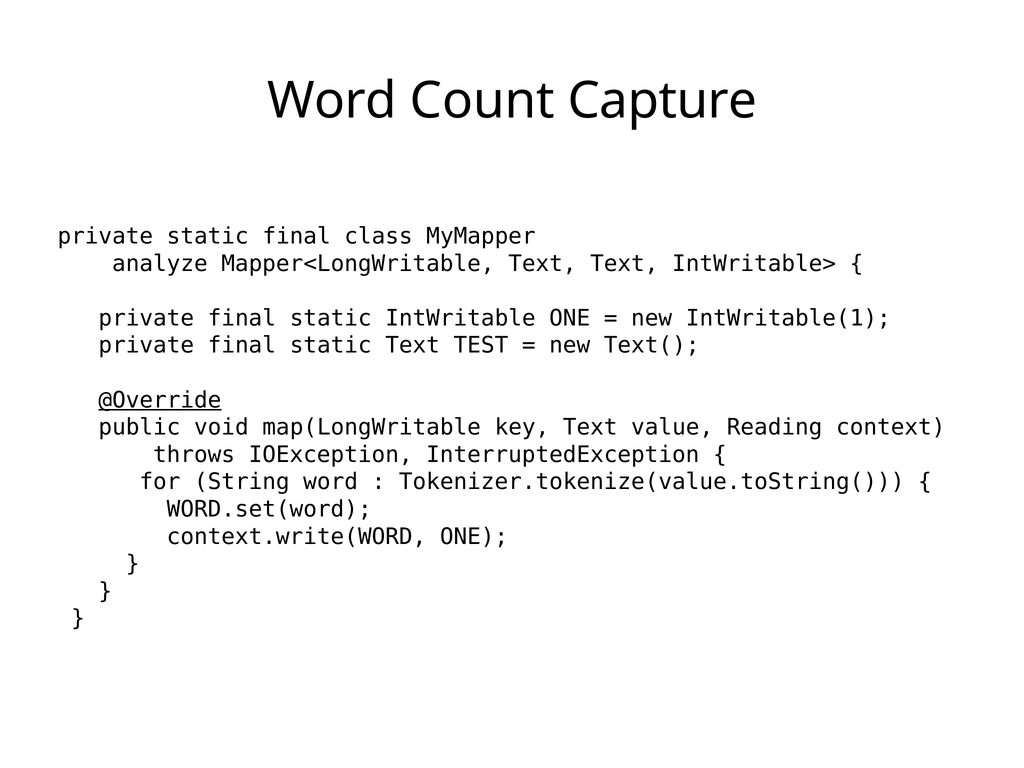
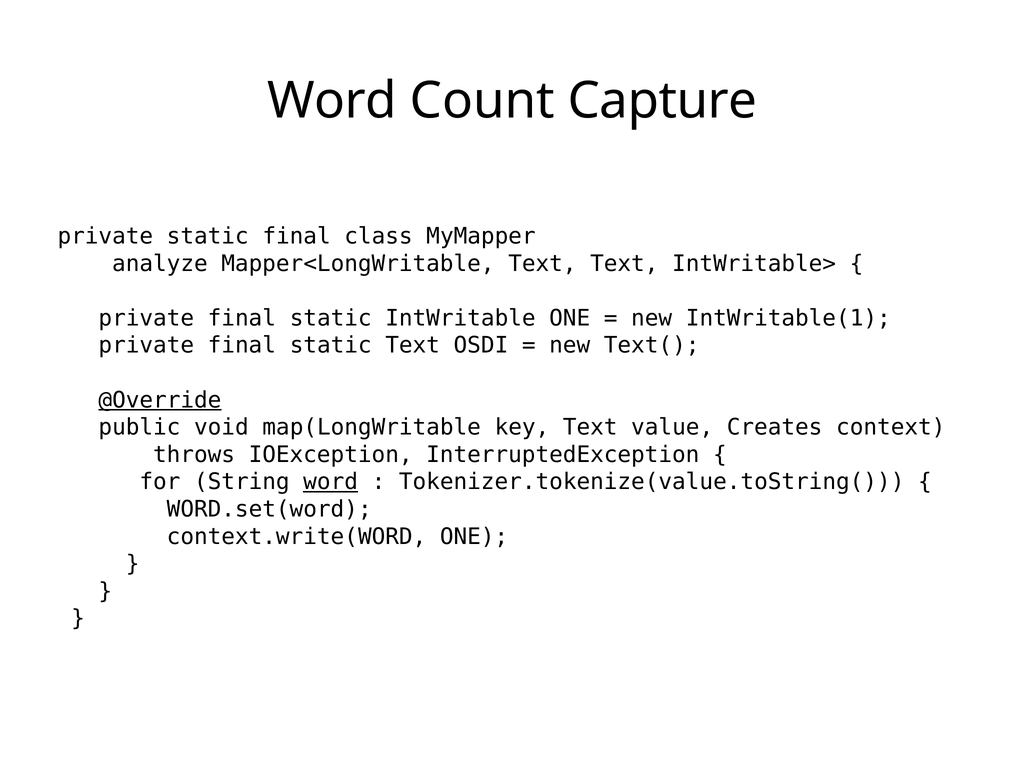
TEST: TEST -> OSDI
Reading: Reading -> Creates
word at (331, 482) underline: none -> present
